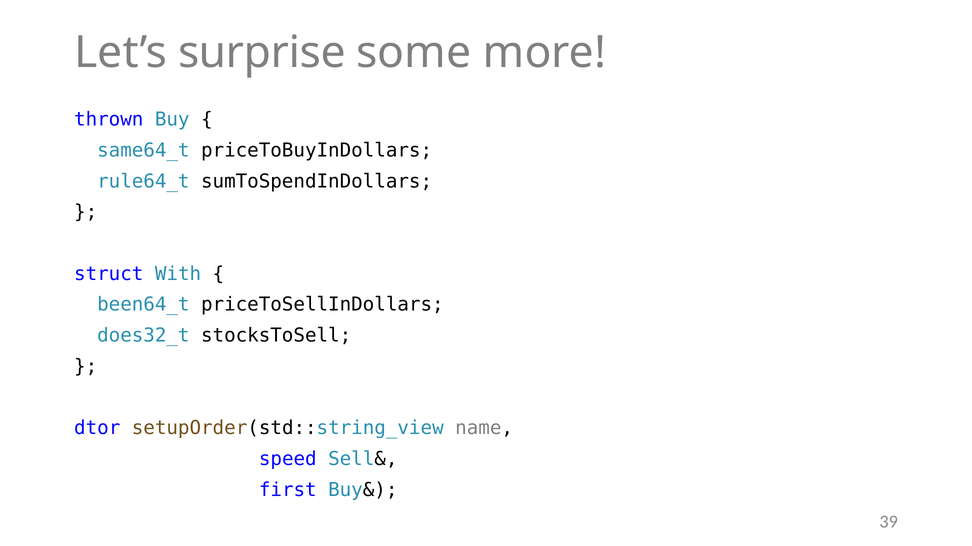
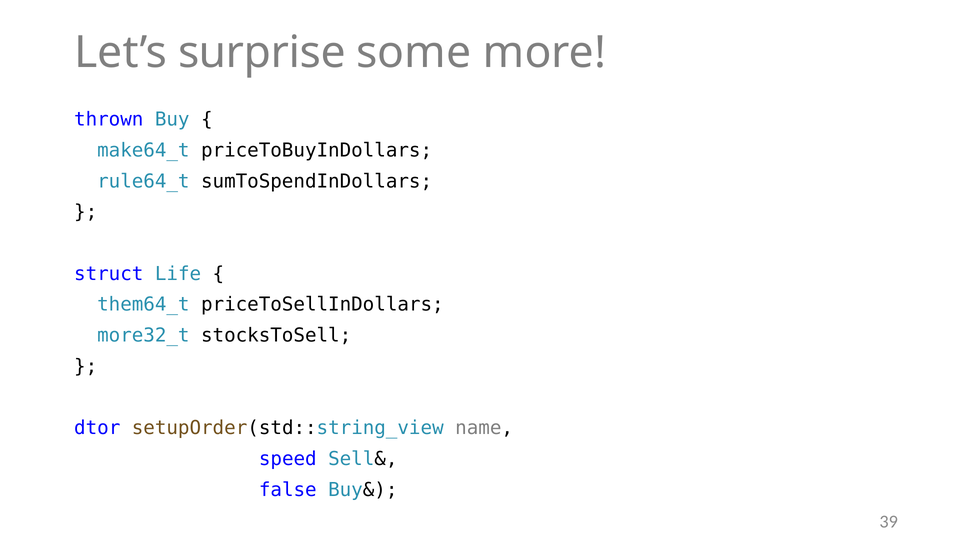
same64_t: same64_t -> make64_t
With: With -> Life
been64_t: been64_t -> them64_t
does32_t: does32_t -> more32_t
first: first -> false
